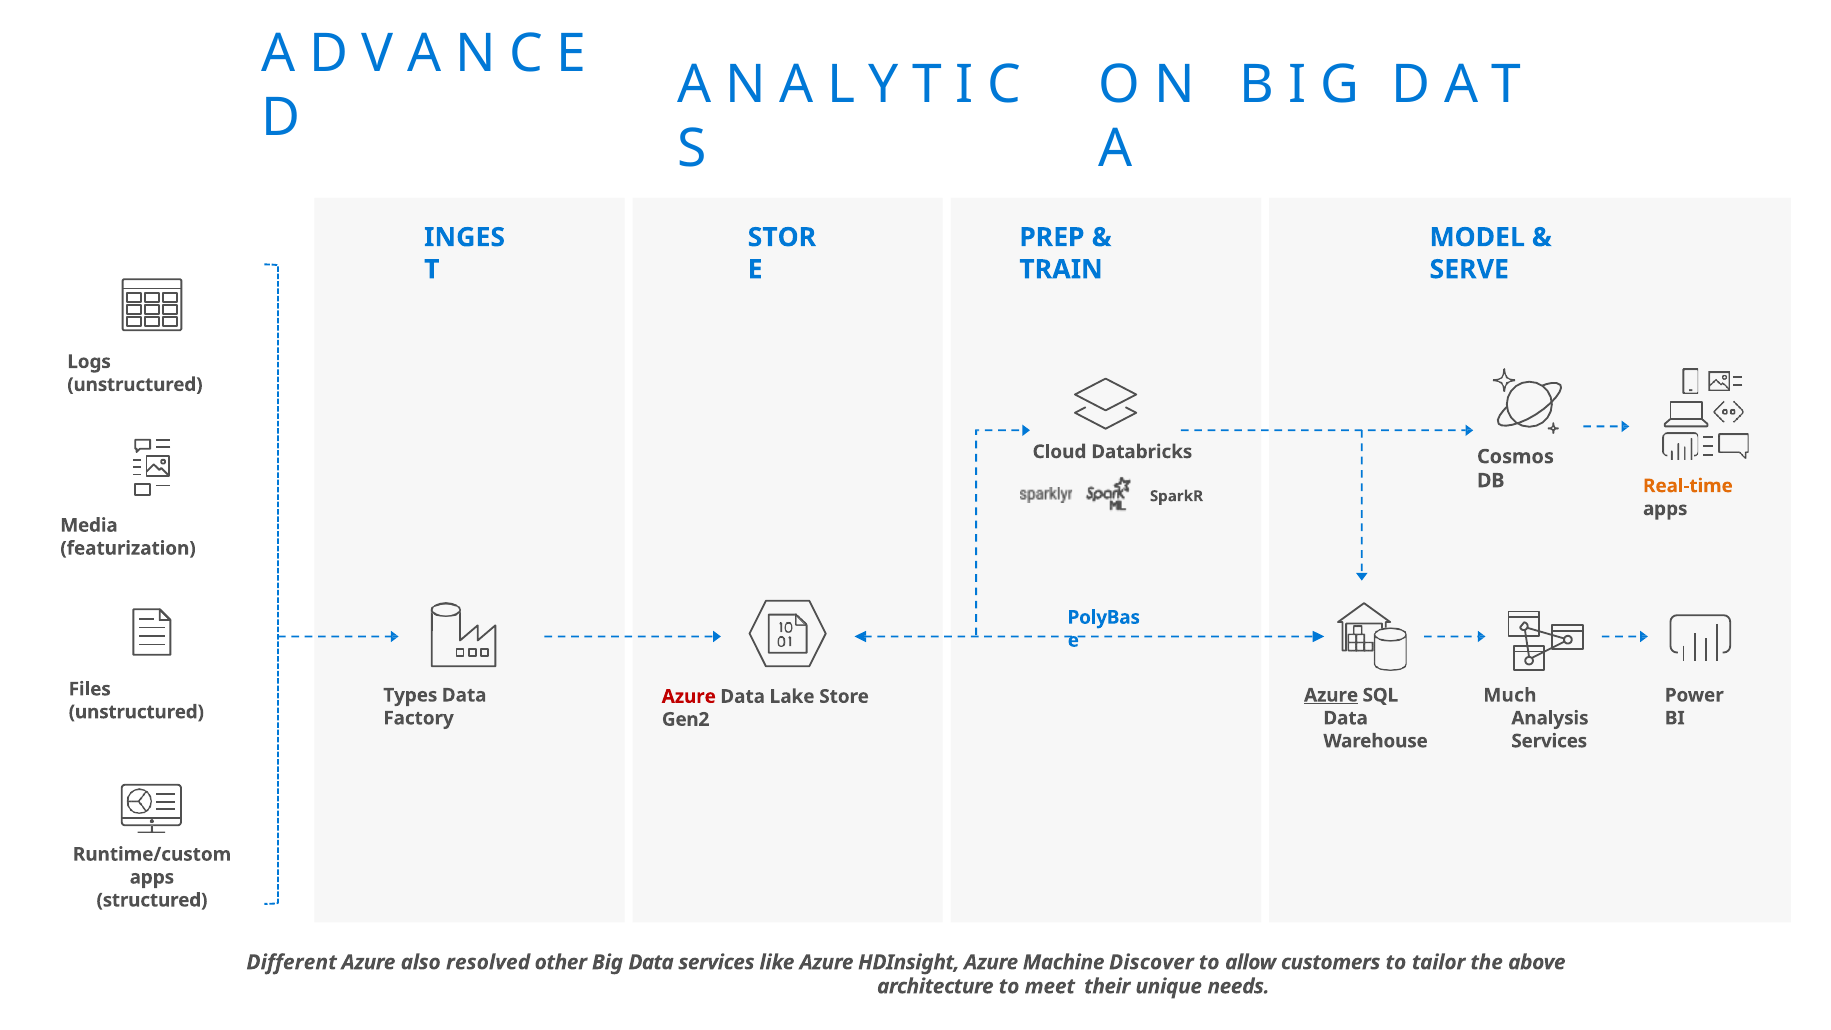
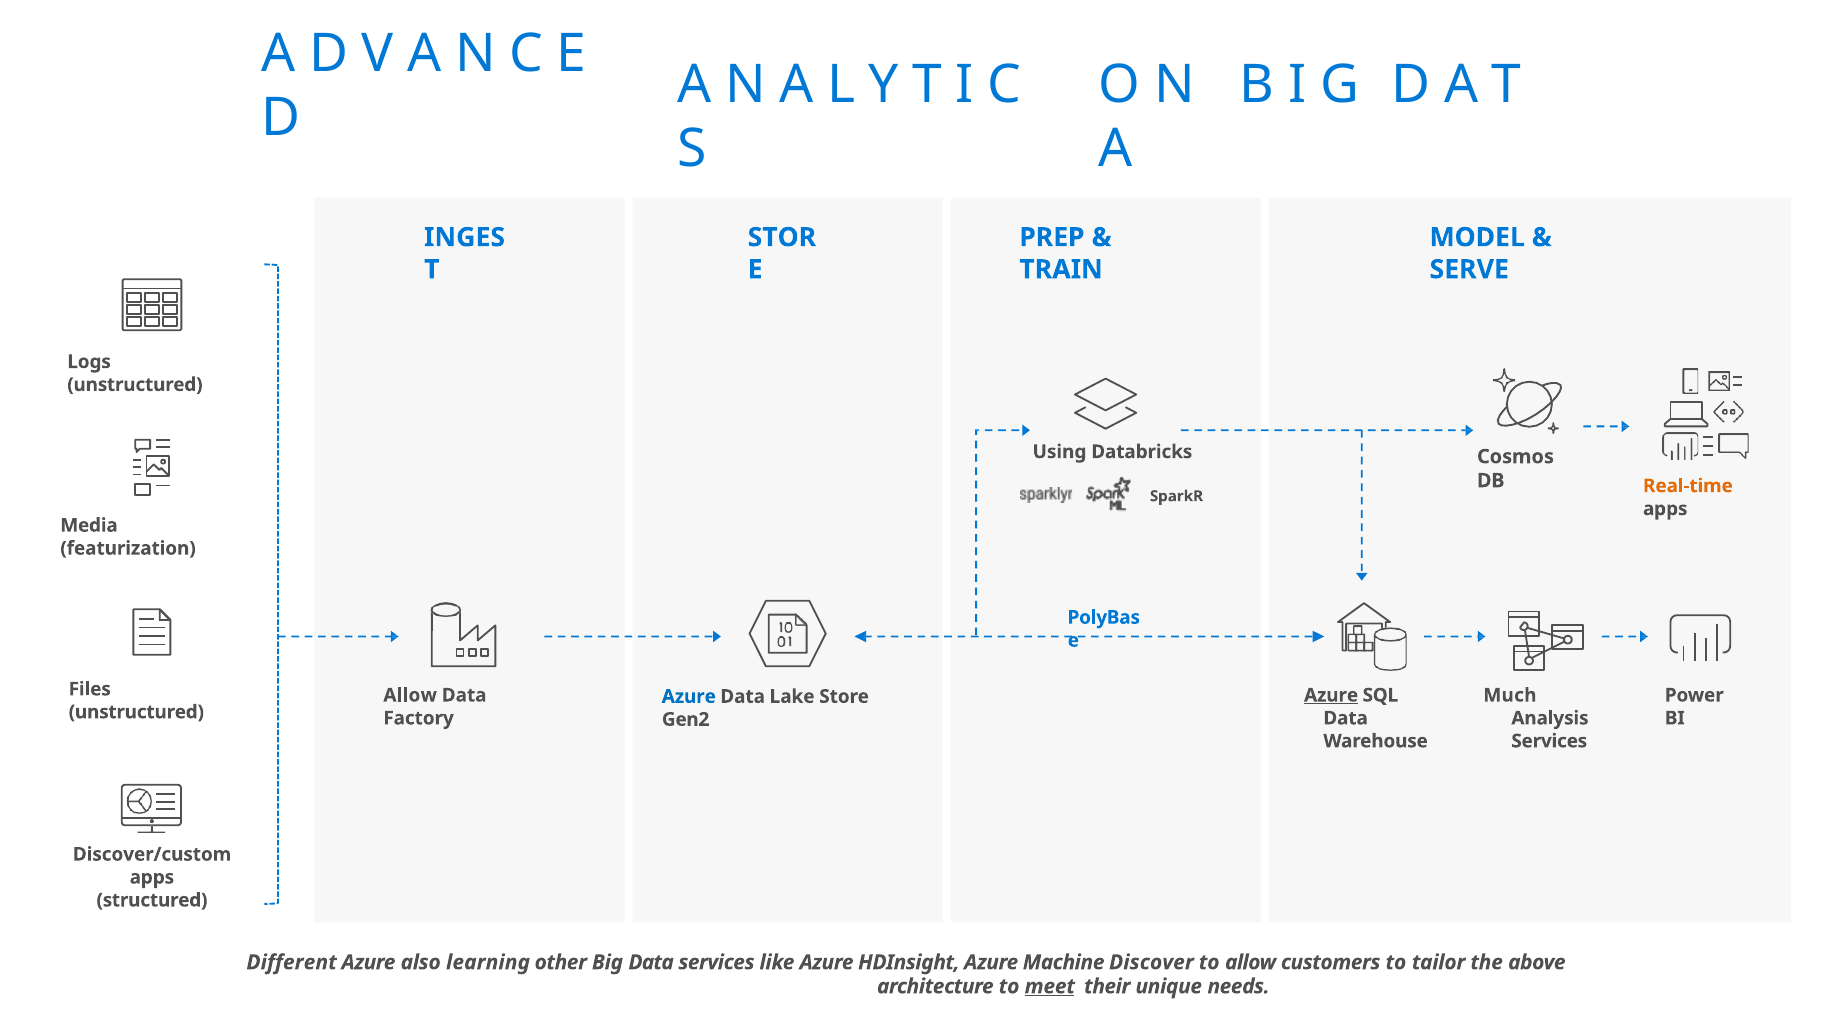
Cloud: Cloud -> Using
Types at (410, 695): Types -> Allow
Azure at (689, 696) colour: red -> blue
Runtime/custom: Runtime/custom -> Discover/custom
resolved: resolved -> learning
meet underline: none -> present
